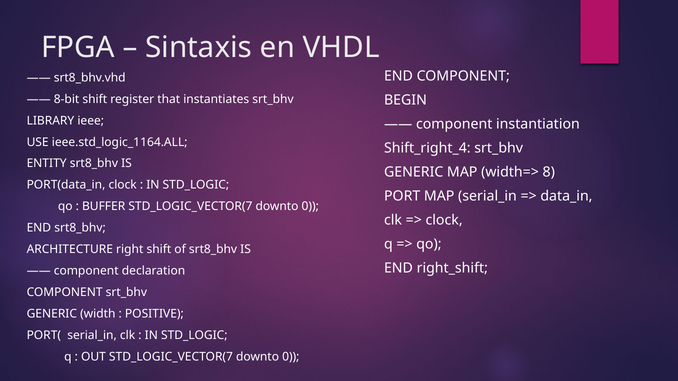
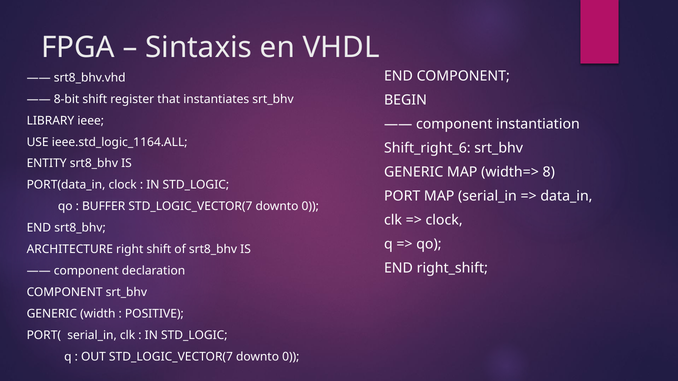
Shift_right_4: Shift_right_4 -> Shift_right_6
